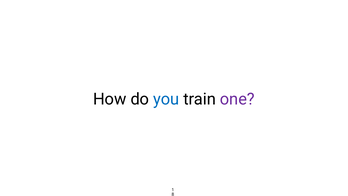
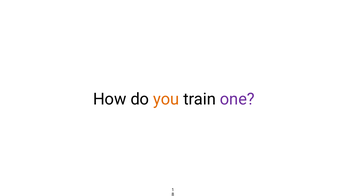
you colour: blue -> orange
